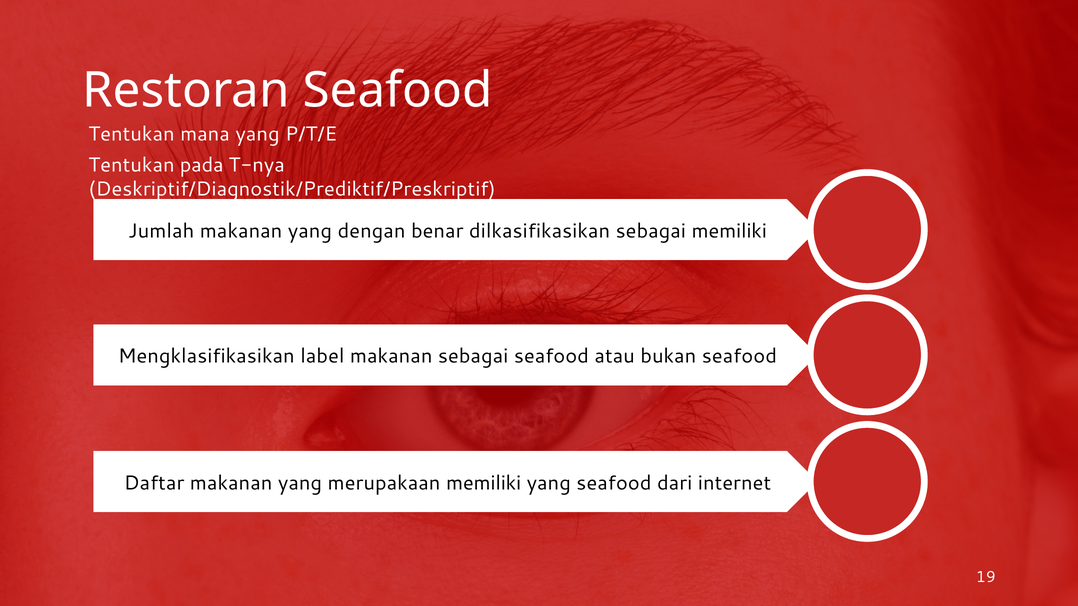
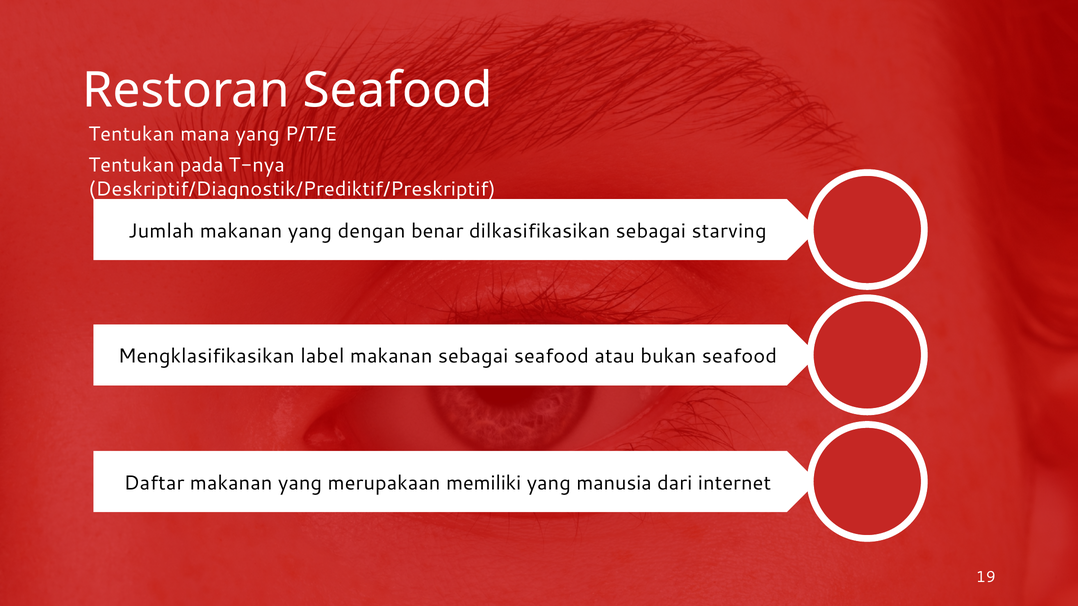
sebagai memiliki: memiliki -> starving
yang seafood: seafood -> manusia
